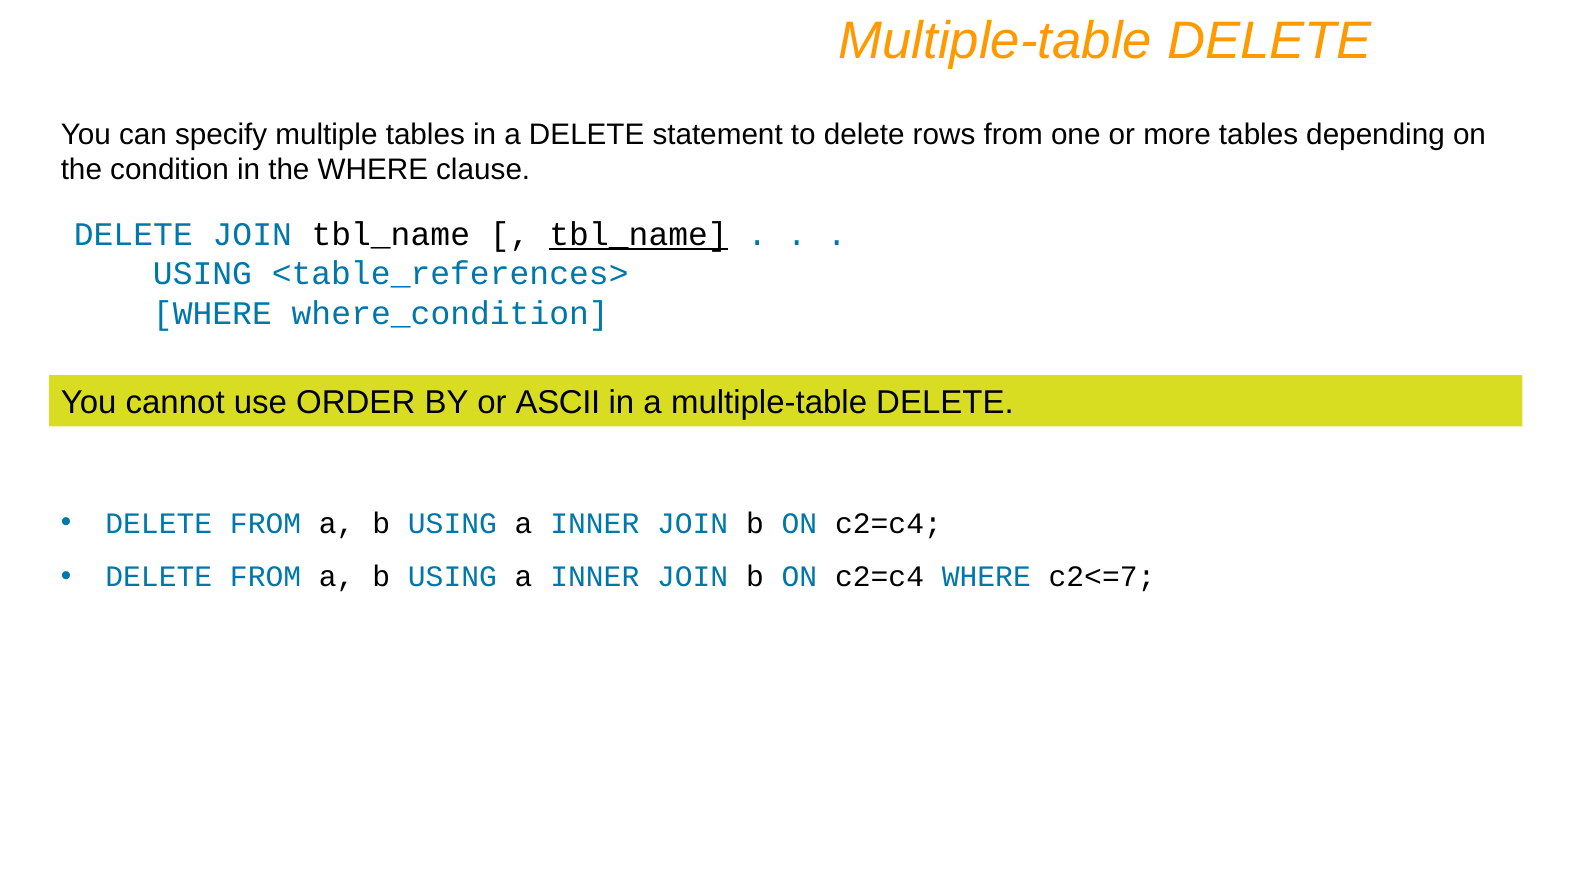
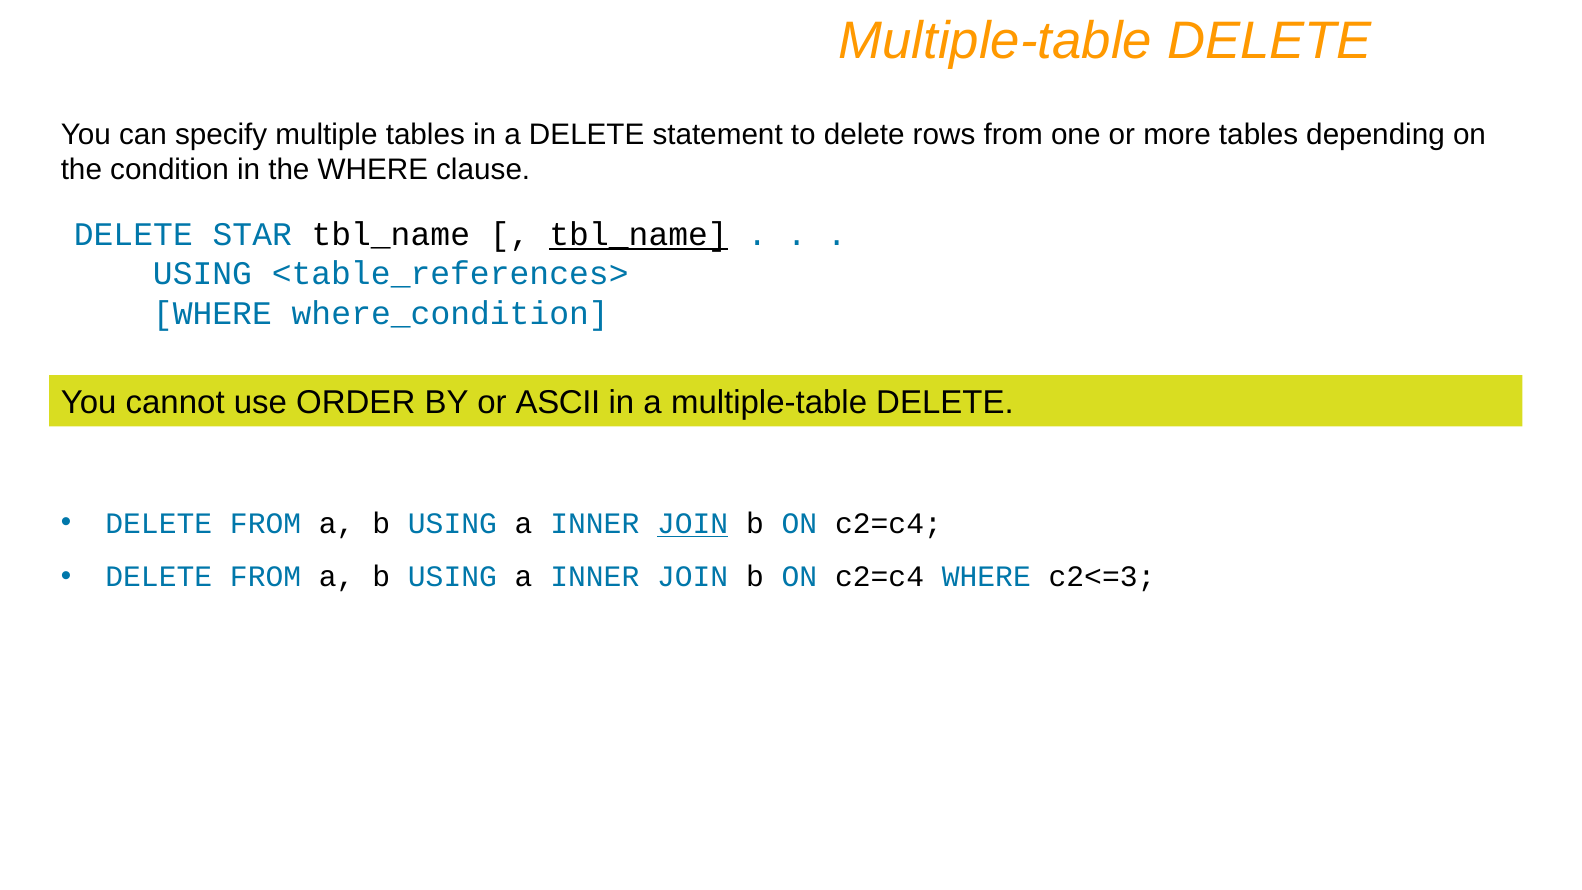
DELETE JOIN: JOIN -> STAR
JOIN at (693, 524) underline: none -> present
c2<=7: c2<=7 -> c2<=3
